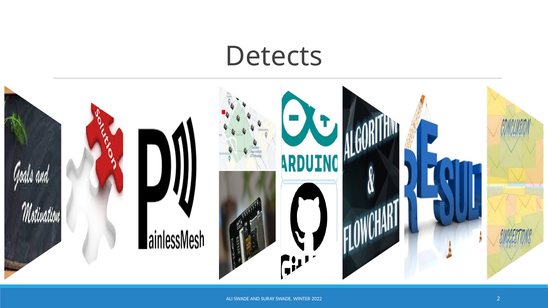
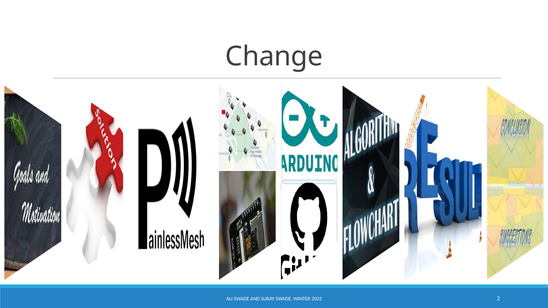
Detects: Detects -> Change
